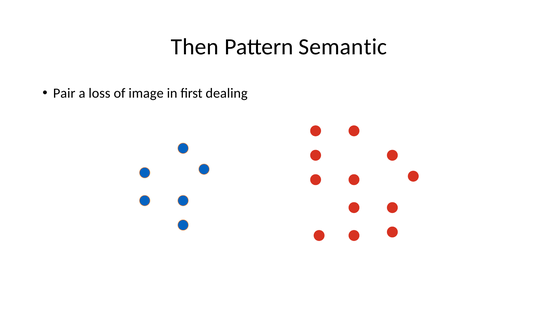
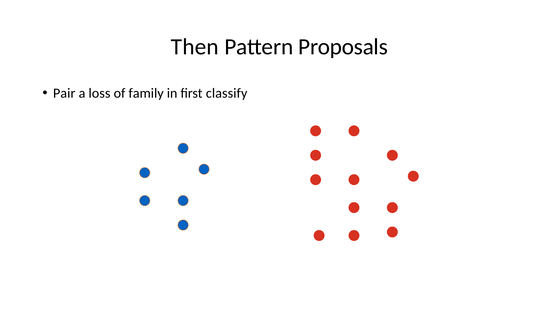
Semantic: Semantic -> Proposals
image: image -> family
dealing: dealing -> classify
